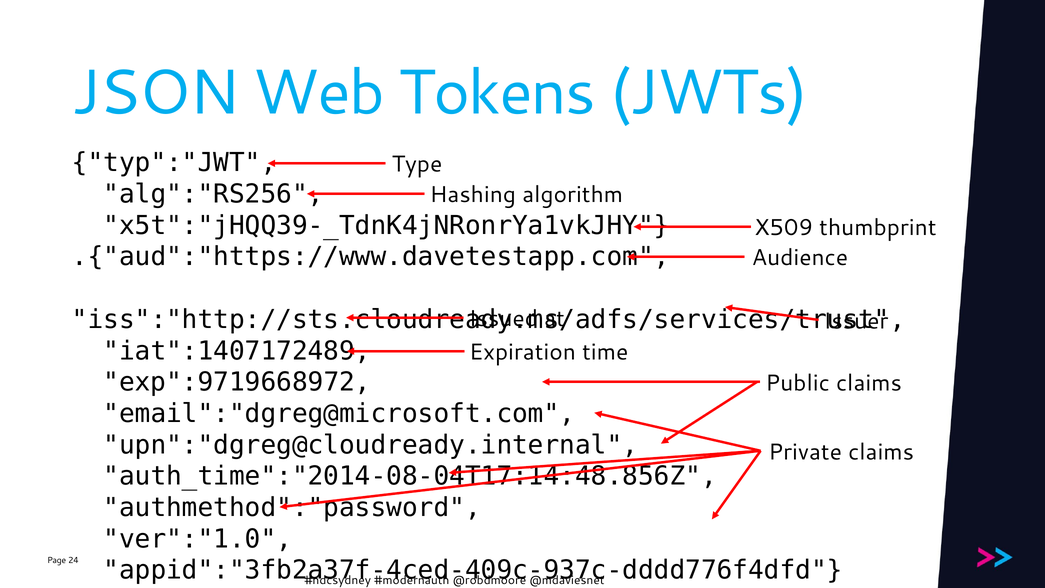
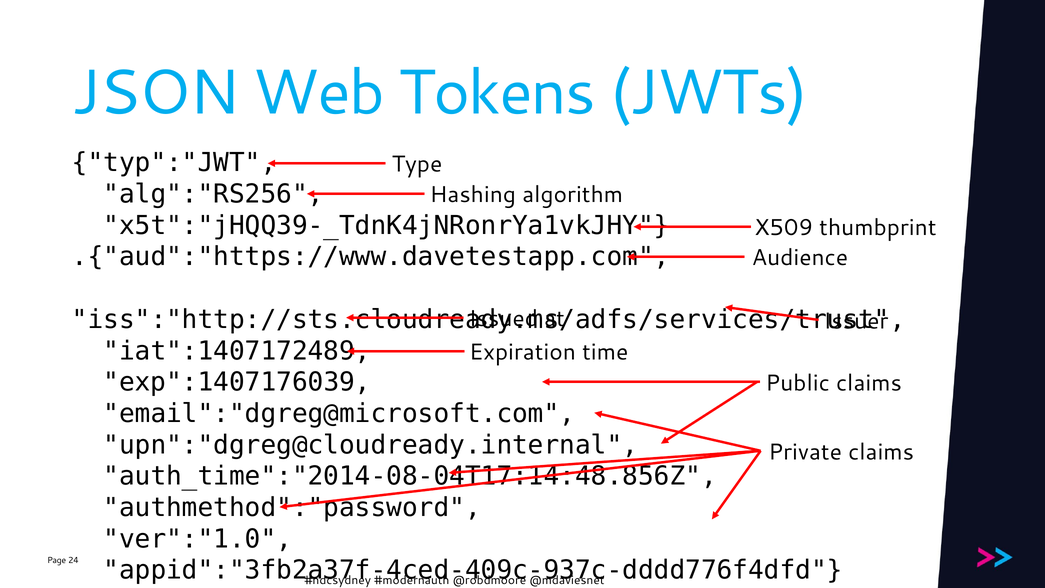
exp":9719668972: exp":9719668972 -> exp":1407176039
